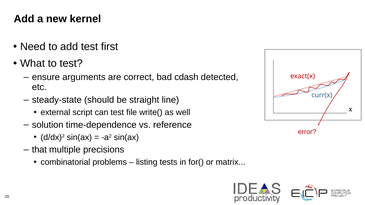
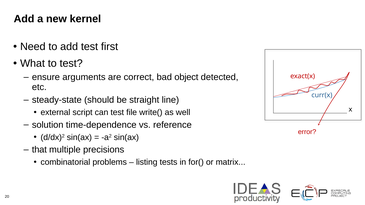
cdash: cdash -> object
